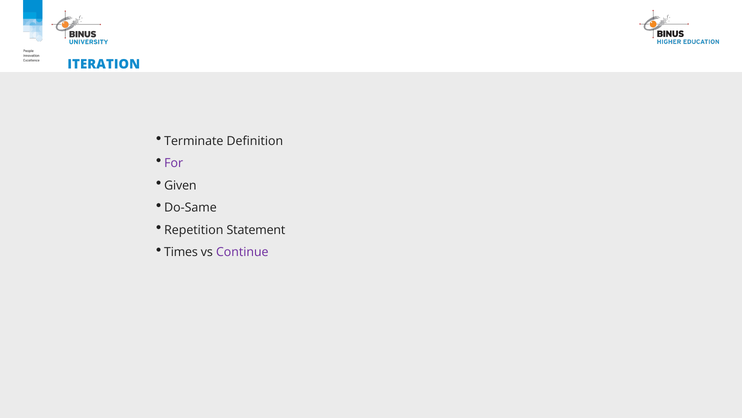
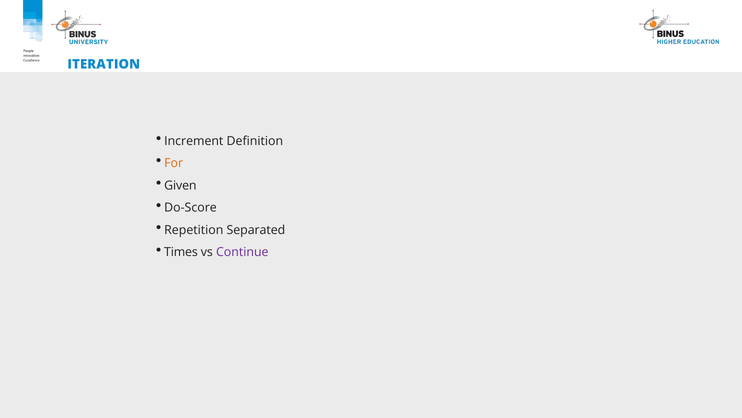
Terminate: Terminate -> Increment
For colour: purple -> orange
Do-Same: Do-Same -> Do-Score
Statement: Statement -> Separated
